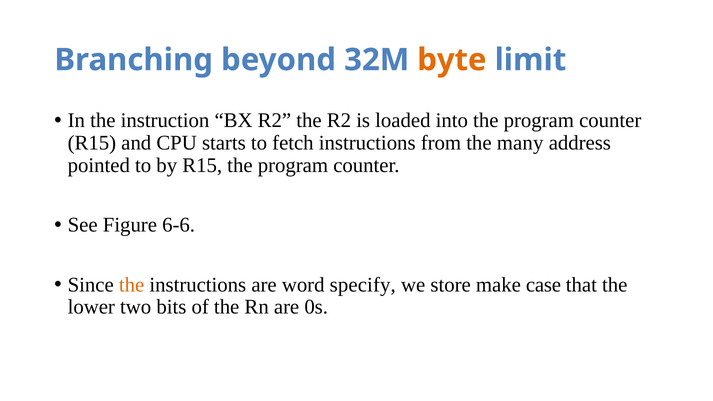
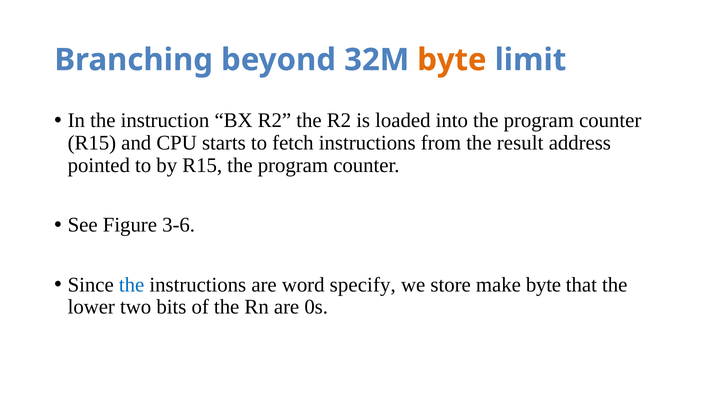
many: many -> result
6-6: 6-6 -> 3-6
the at (132, 285) colour: orange -> blue
make case: case -> byte
